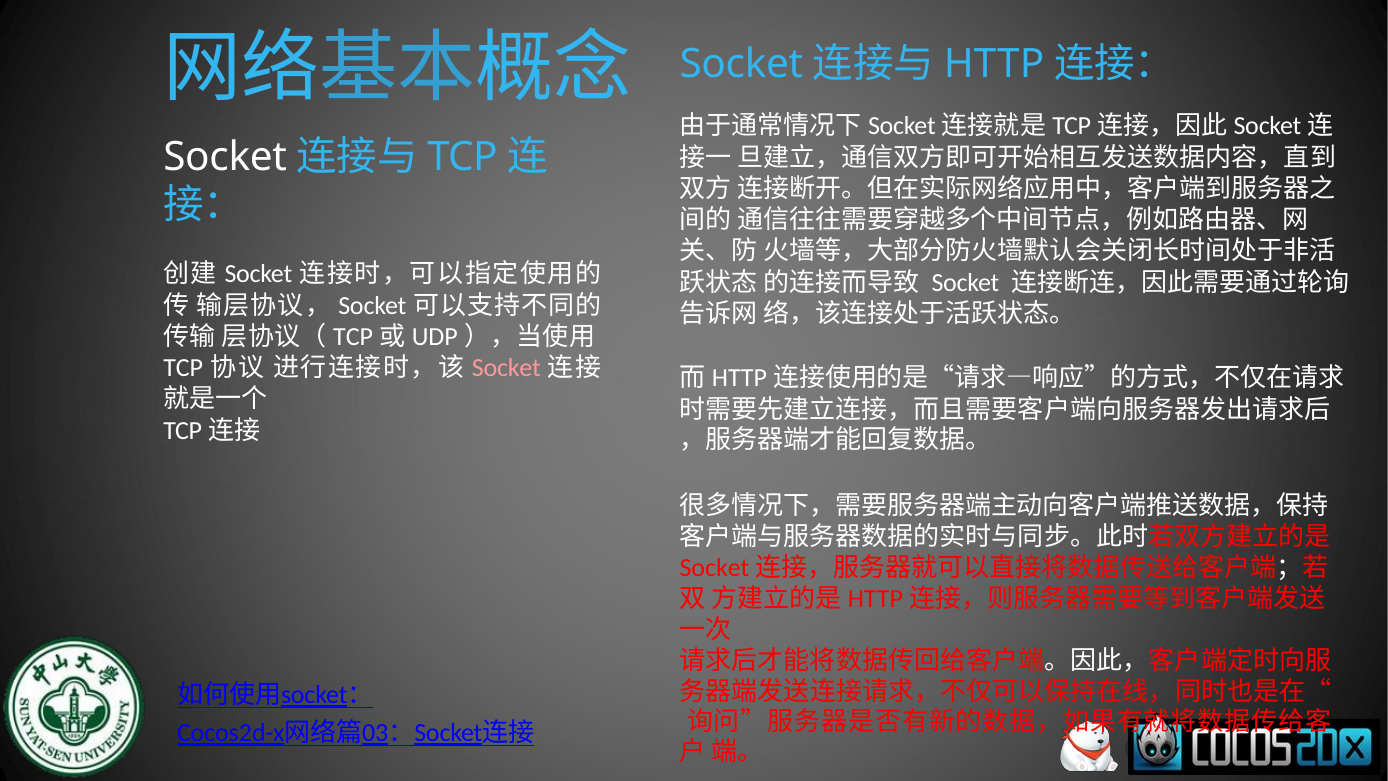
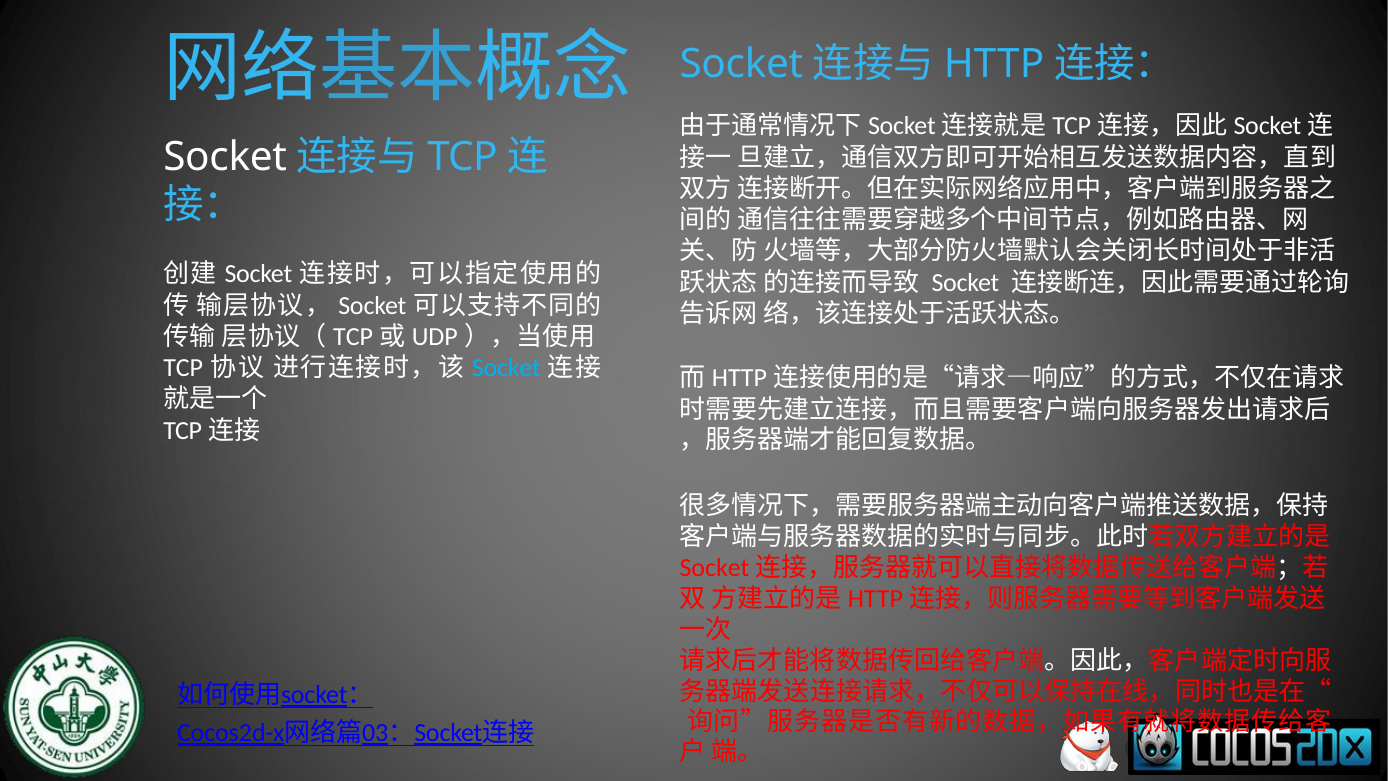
Socket at (506, 368) colour: pink -> light blue
